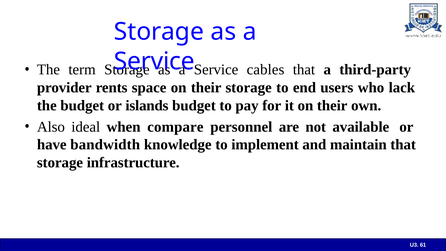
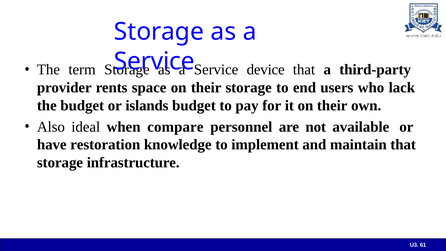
cables: cables -> device
bandwidth: bandwidth -> restoration
